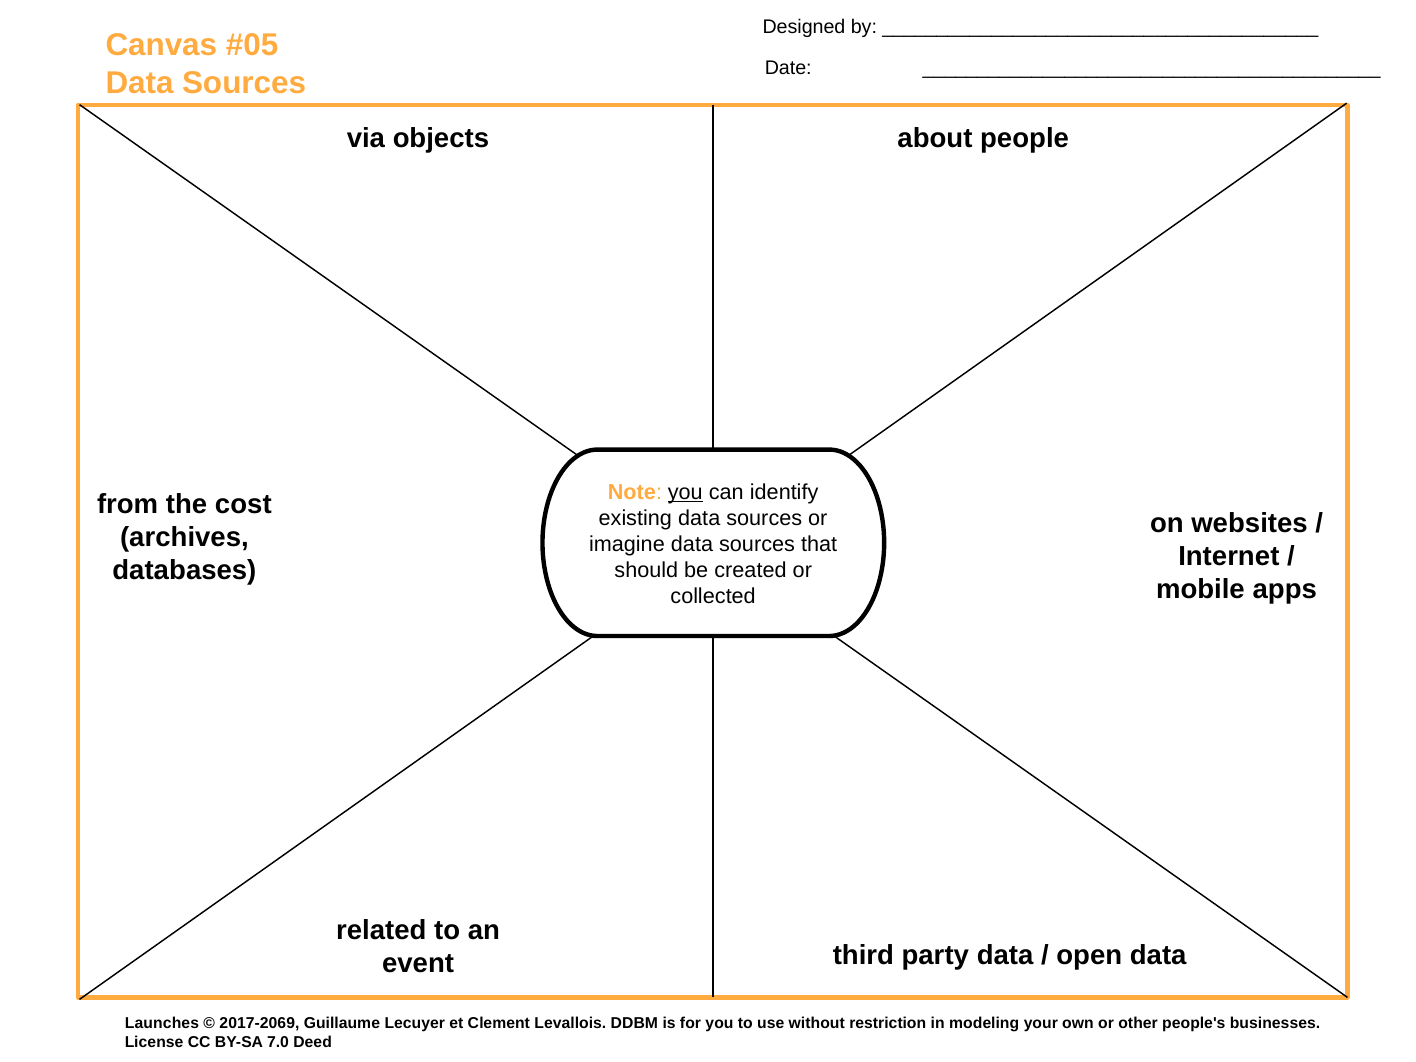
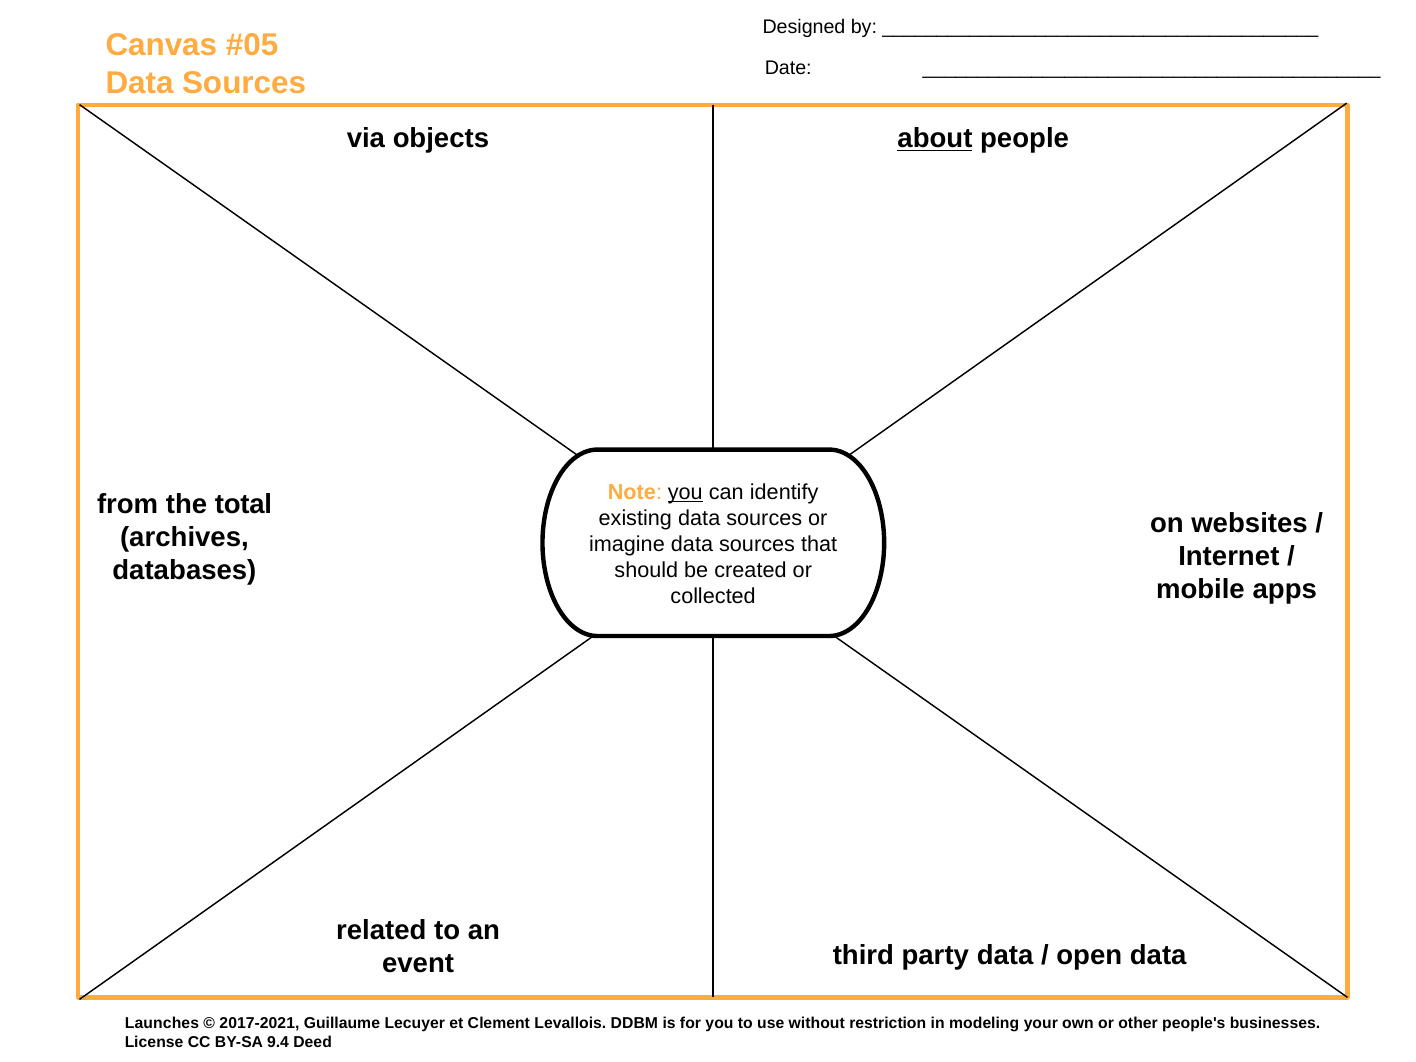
about underline: none -> present
cost: cost -> total
2017-2069: 2017-2069 -> 2017-2021
7.0: 7.0 -> 9.4
